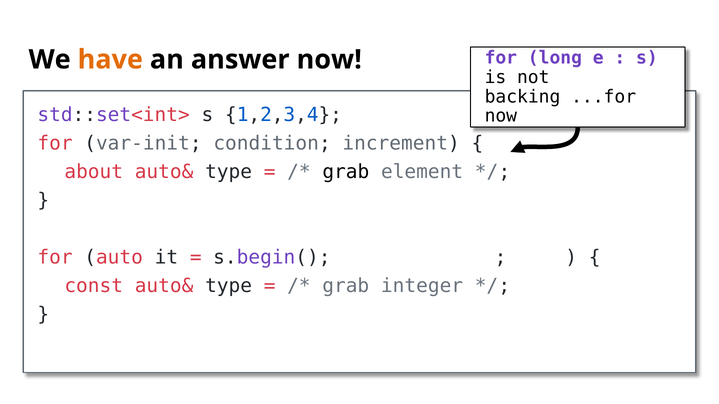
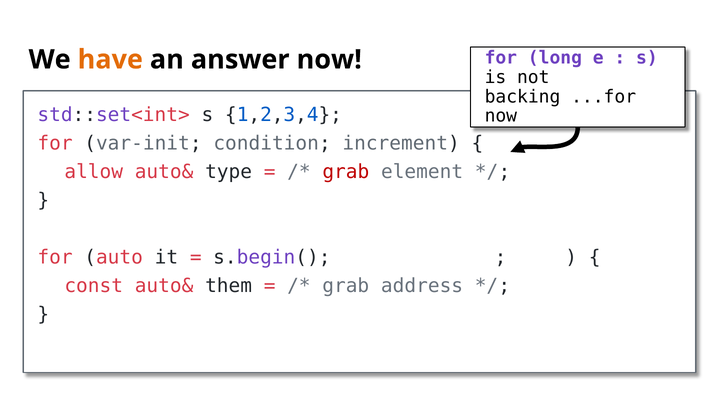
about: about -> allow
grab at (346, 172) colour: black -> red
const auto& type: type -> them
integer: integer -> address
